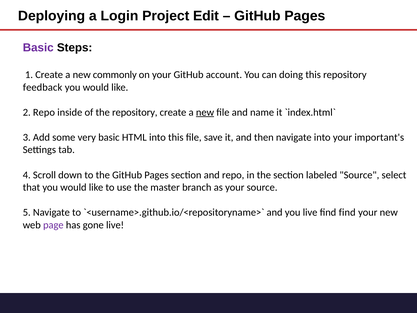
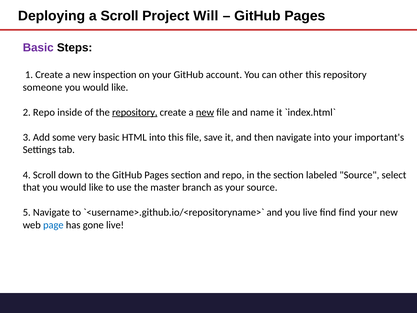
a Login: Login -> Scroll
Edit: Edit -> Will
commonly: commonly -> inspection
doing: doing -> other
feedback: feedback -> someone
repository at (135, 112) underline: none -> present
page colour: purple -> blue
